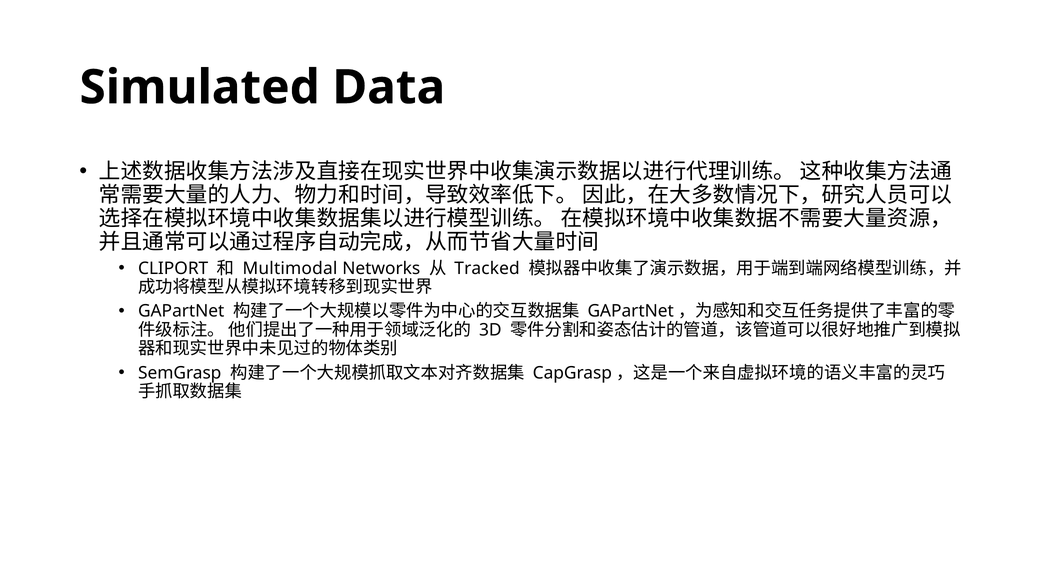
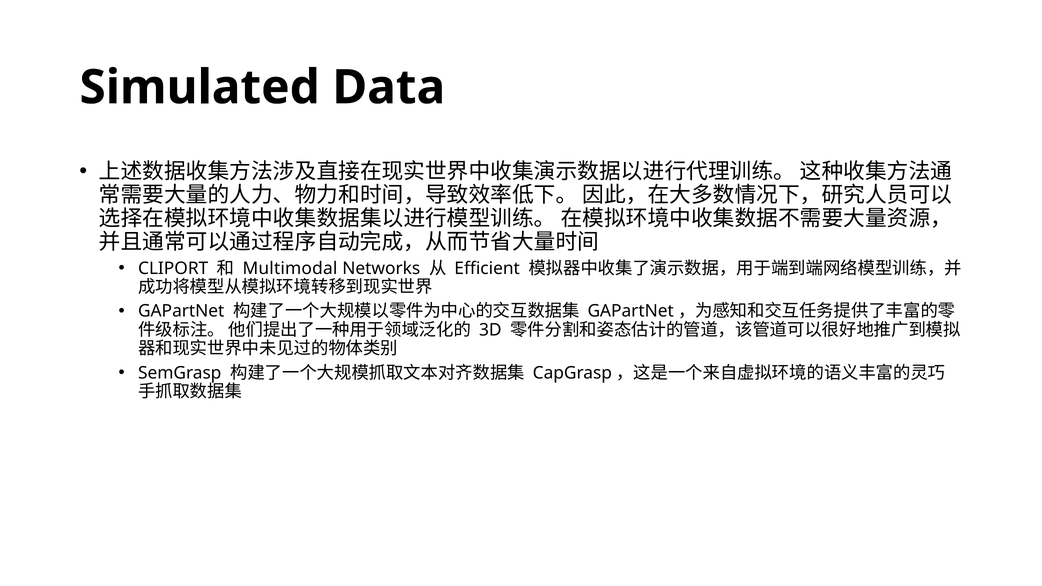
Tracked: Tracked -> Efficient
